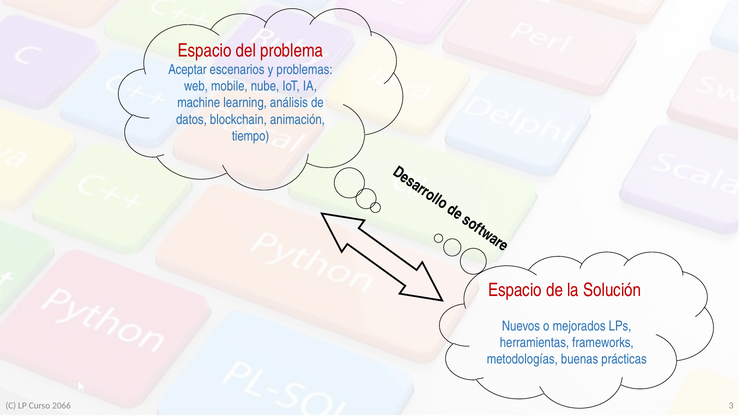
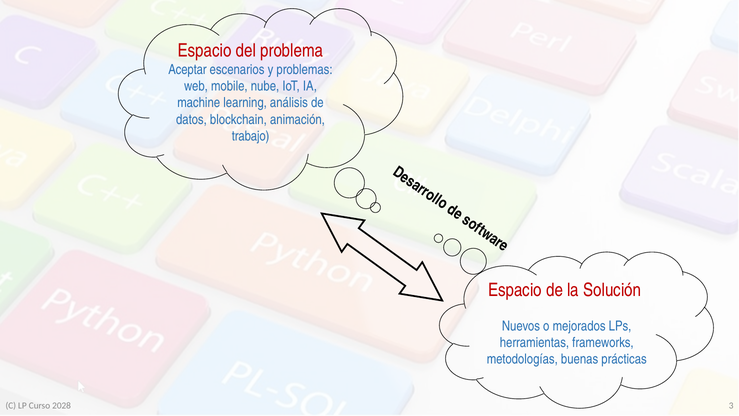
tiempo: tiempo -> trabajo
2066: 2066 -> 2028
